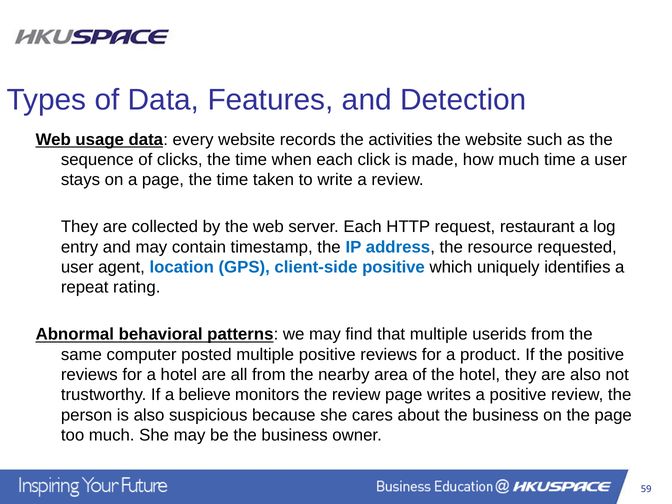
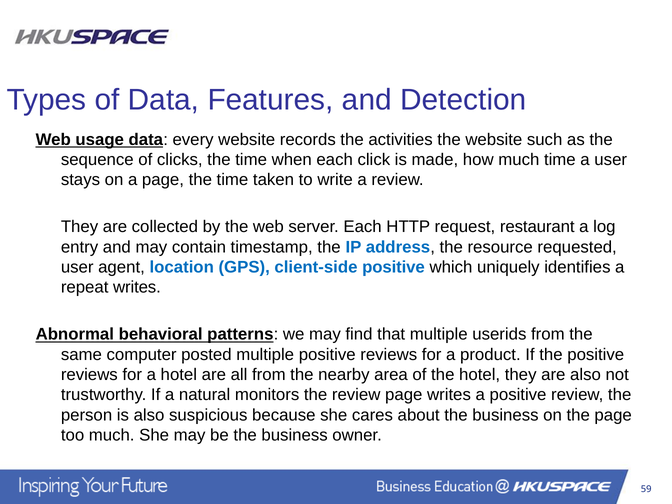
repeat rating: rating -> writes
believe: believe -> natural
